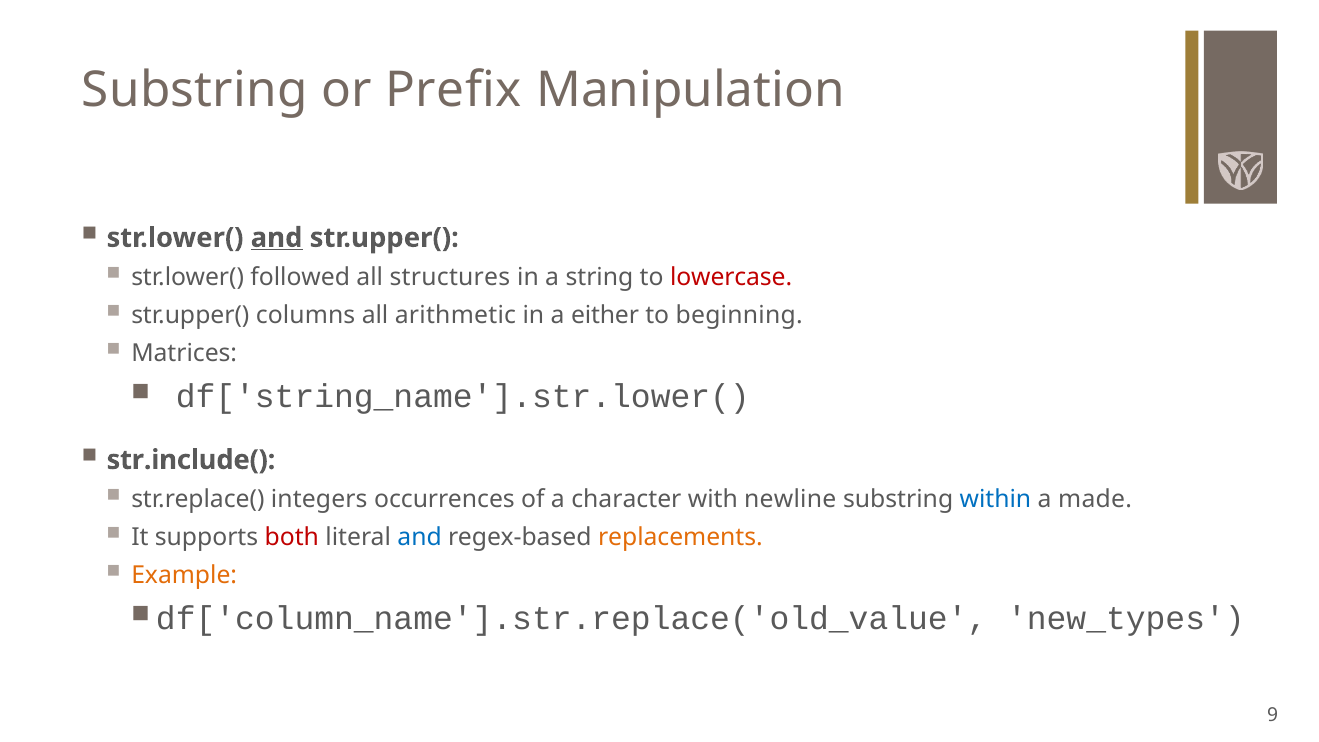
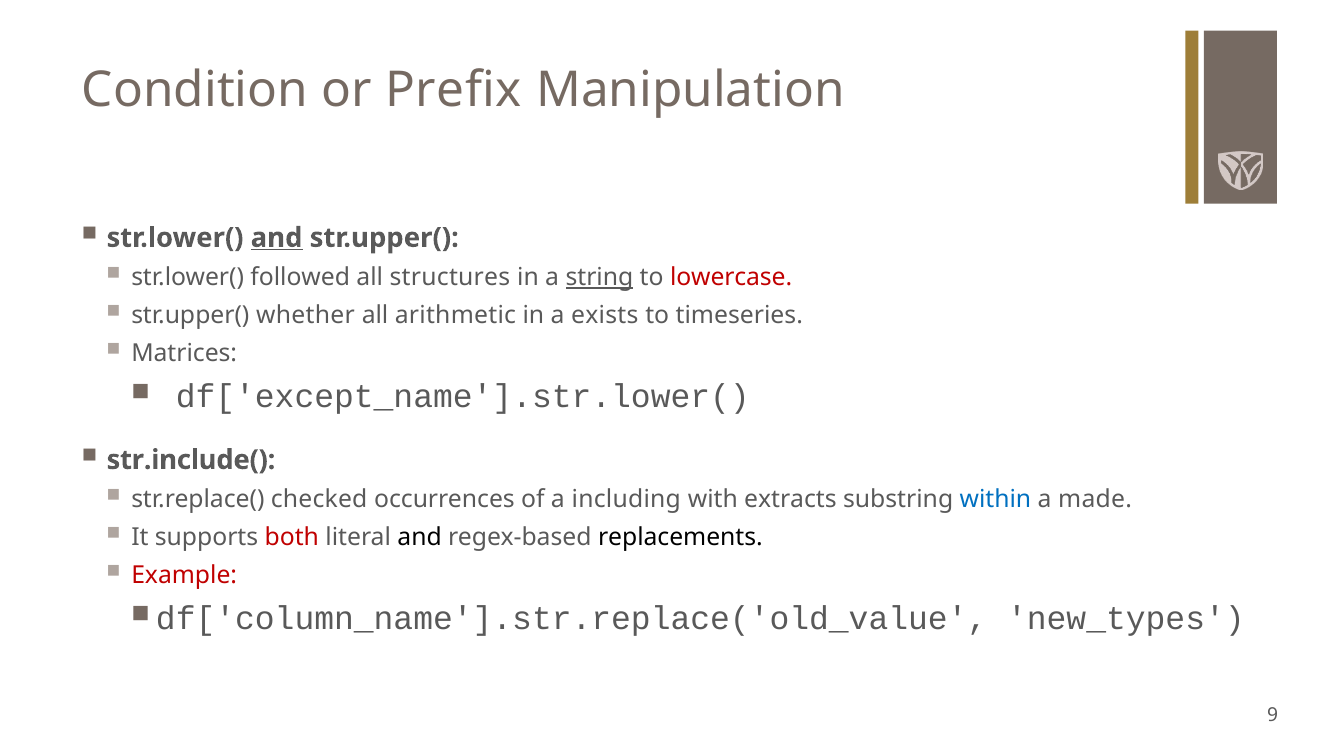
Substring at (195, 90): Substring -> Condition
string underline: none -> present
columns: columns -> whether
either: either -> exists
beginning: beginning -> timeseries
df['string_name'].str.lower(: df['string_name'].str.lower( -> df['except_name'].str.lower(
integers: integers -> checked
character: character -> including
newline: newline -> extracts
and at (420, 537) colour: blue -> black
replacements colour: orange -> black
Example colour: orange -> red
